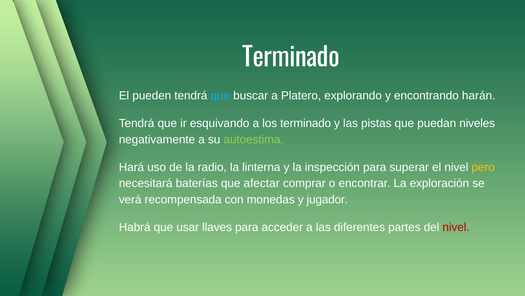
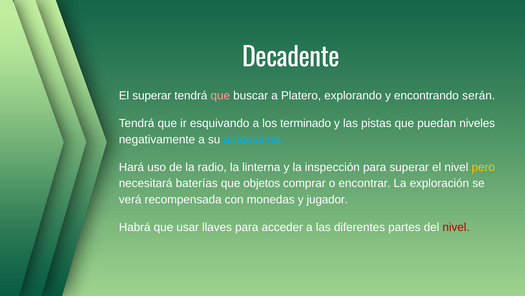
Terminado at (291, 58): Terminado -> Decadente
El pueden: pueden -> superar
que at (220, 95) colour: light blue -> pink
harán: harán -> serán
autoestima colour: light green -> light blue
afectar: afectar -> objetos
